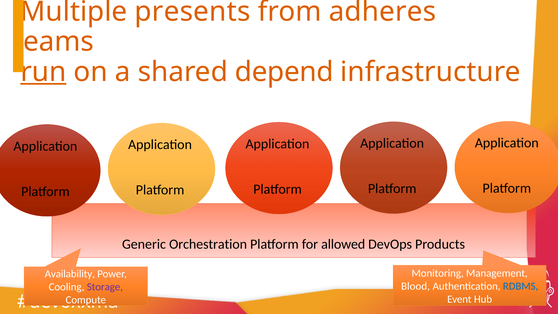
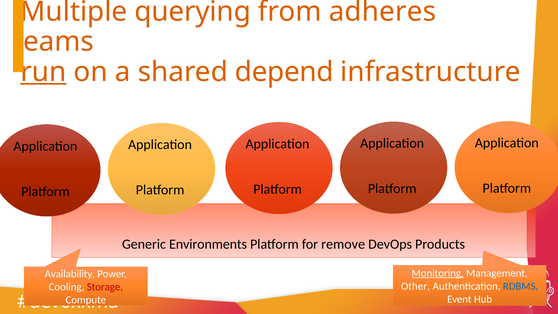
presents: presents -> querying
Orchestration: Orchestration -> Environments
allowed: allowed -> remove
Monitoring underline: none -> present
Blood: Blood -> Other
Storage colour: purple -> red
